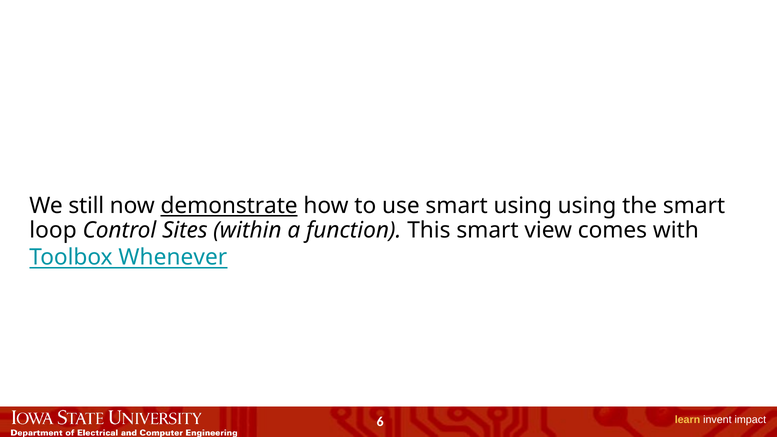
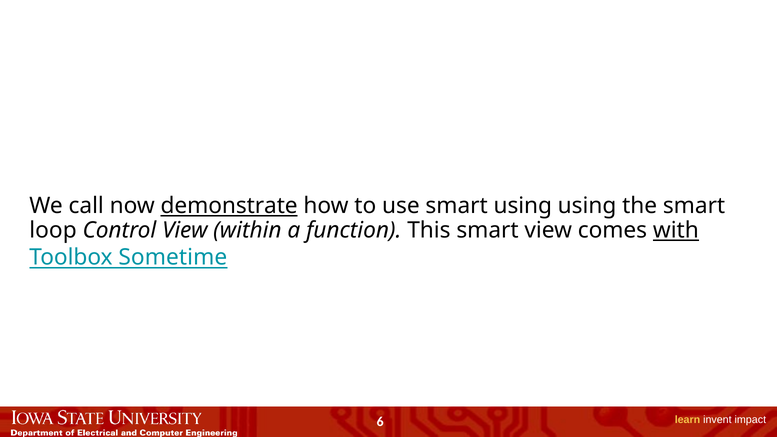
still: still -> call
Control Sites: Sites -> View
with underline: none -> present
Whenever: Whenever -> Sometime
